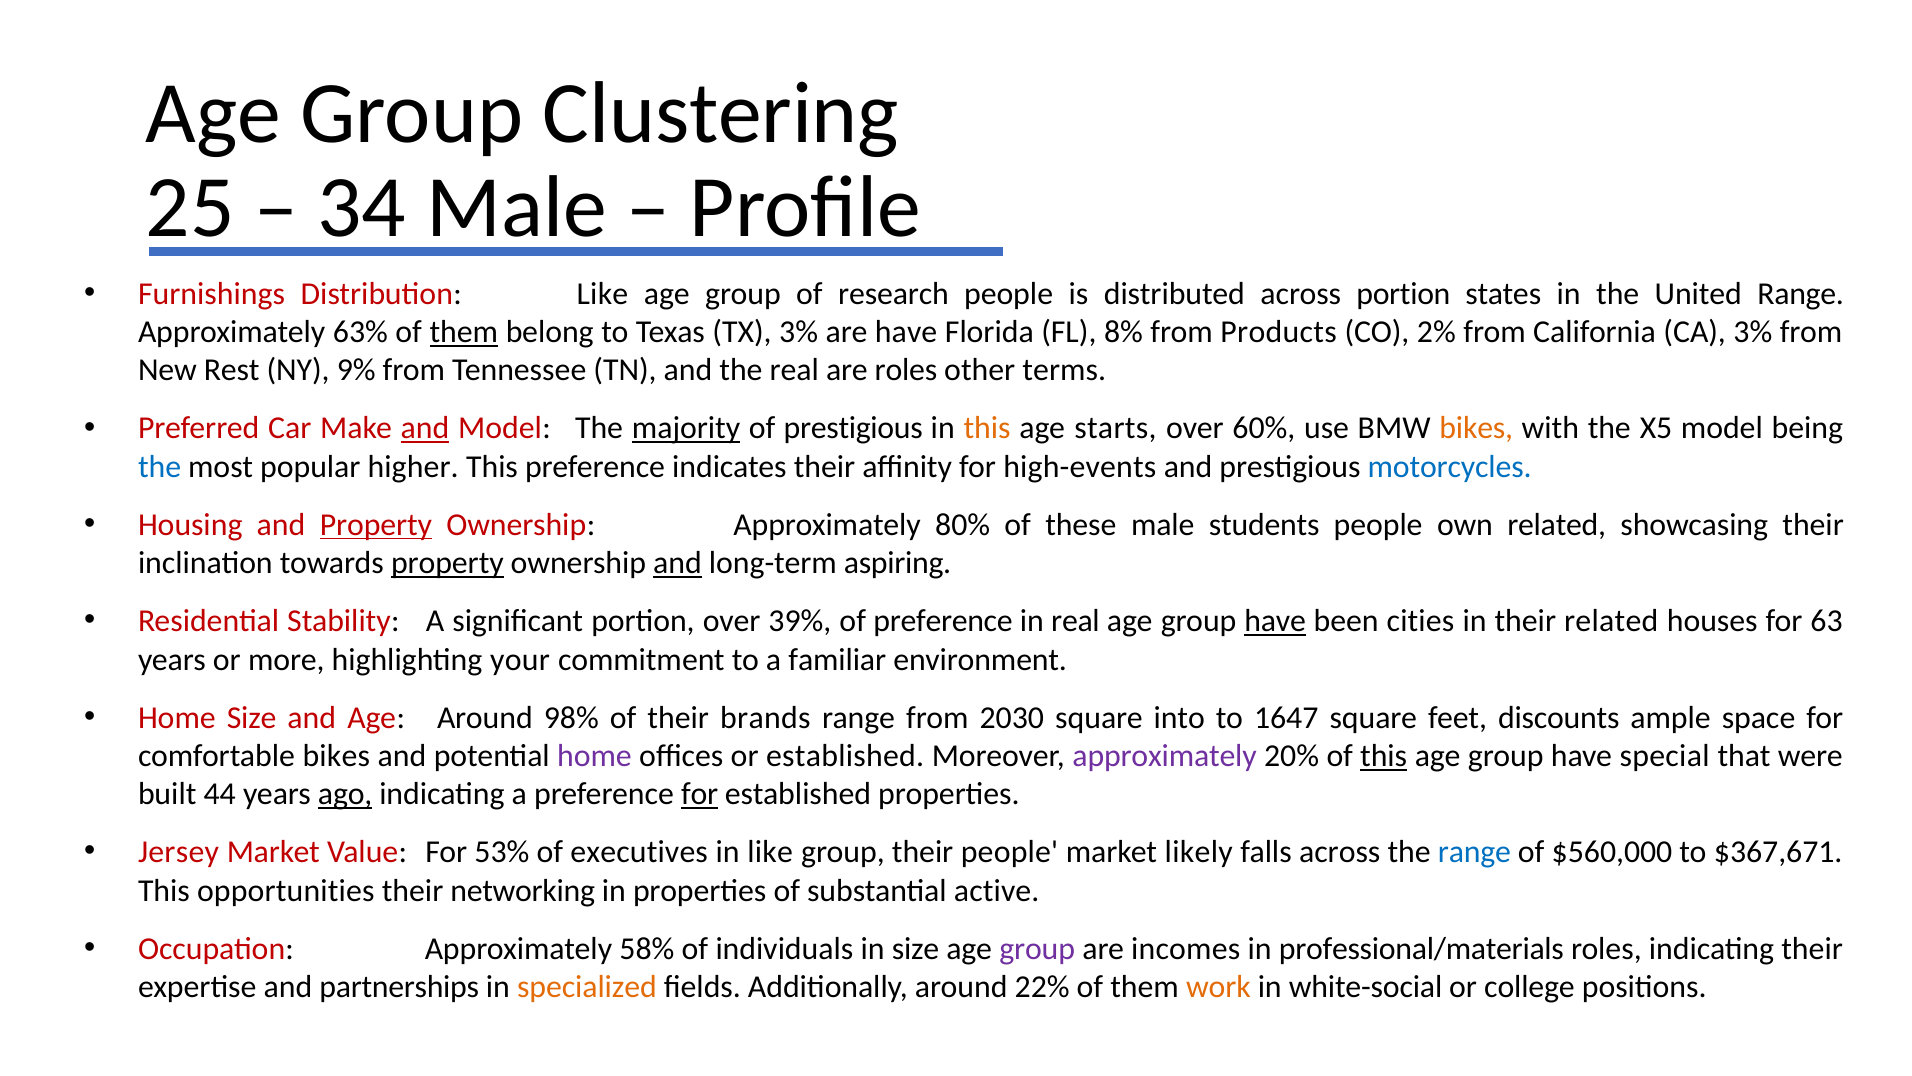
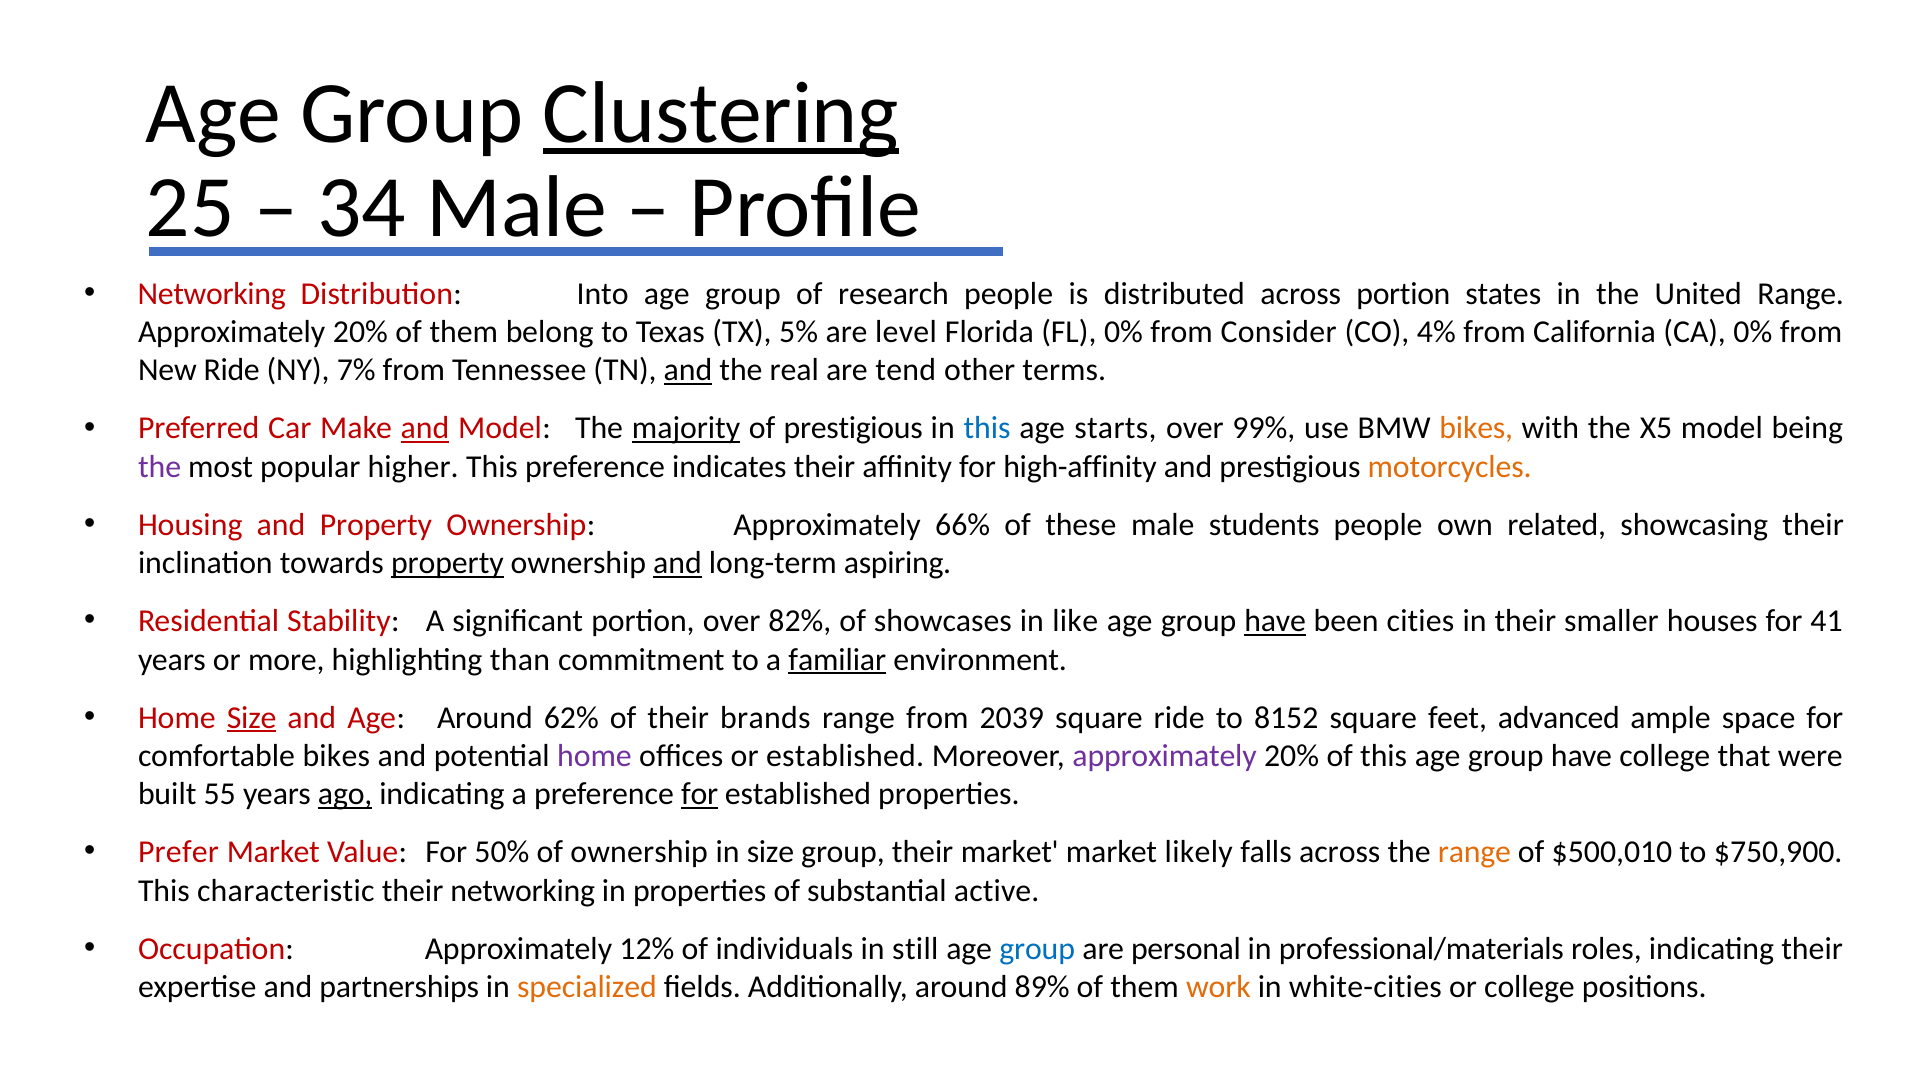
Clustering underline: none -> present
Furnishings at (212, 294): Furnishings -> Networking
Distribution Like: Like -> Into
63% at (360, 332): 63% -> 20%
them at (464, 332) underline: present -> none
TX 3%: 3% -> 5%
are have: have -> level
FL 8%: 8% -> 0%
Products: Products -> Consider
2%: 2% -> 4%
CA 3%: 3% -> 0%
New Rest: Rest -> Ride
9%: 9% -> 7%
and at (688, 370) underline: none -> present
are roles: roles -> tend
this at (987, 428) colour: orange -> blue
60%: 60% -> 99%
the at (160, 466) colour: blue -> purple
high-events: high-events -> high-affinity
motorcycles colour: blue -> orange
Property at (376, 525) underline: present -> none
80%: 80% -> 66%
39%: 39% -> 82%
of preference: preference -> showcases
in real: real -> like
their related: related -> smaller
63: 63 -> 41
your: your -> than
familiar underline: none -> present
Size at (252, 717) underline: none -> present
98%: 98% -> 62%
2030: 2030 -> 2039
square into: into -> ride
1647: 1647 -> 8152
discounts: discounts -> advanced
this at (1384, 756) underline: present -> none
have special: special -> college
44: 44 -> 55
Jersey: Jersey -> Prefer
53%: 53% -> 50%
of executives: executives -> ownership
in like: like -> size
their people: people -> market
range at (1474, 852) colour: blue -> orange
$560,000: $560,000 -> $500,010
$367,671: $367,671 -> $750,900
opportunities: opportunities -> characteristic
58%: 58% -> 12%
in size: size -> still
group at (1037, 948) colour: purple -> blue
incomes: incomes -> personal
22%: 22% -> 89%
white-social: white-social -> white-cities
